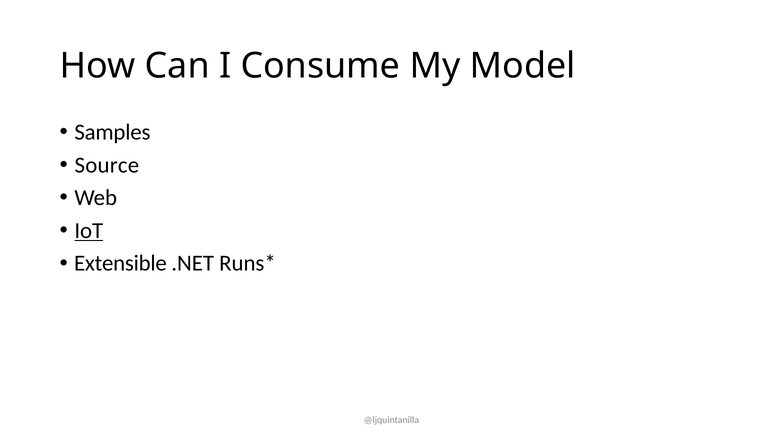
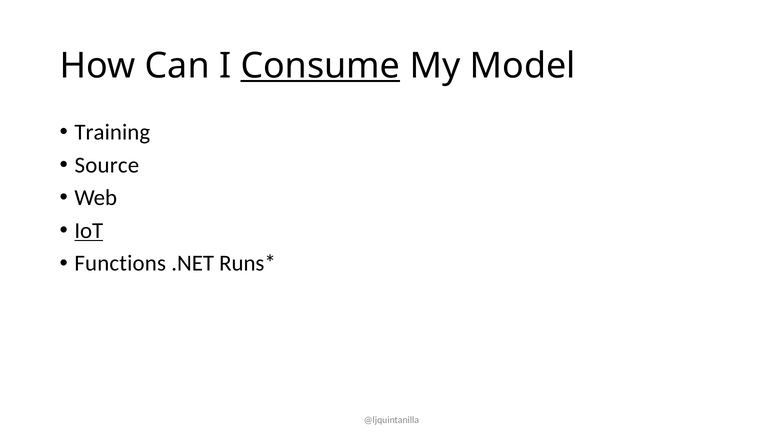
Consume underline: none -> present
Samples: Samples -> Training
Extensible: Extensible -> Functions
